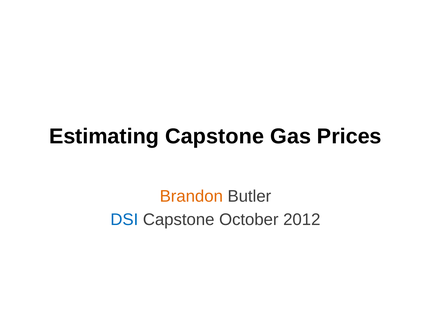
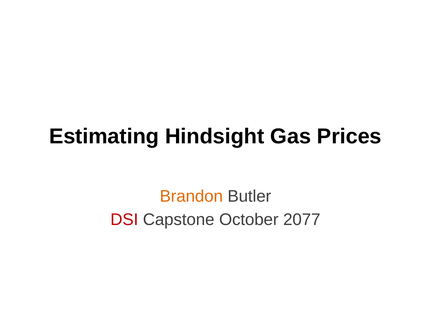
Estimating Capstone: Capstone -> Hindsight
DSI colour: blue -> red
2012: 2012 -> 2077
